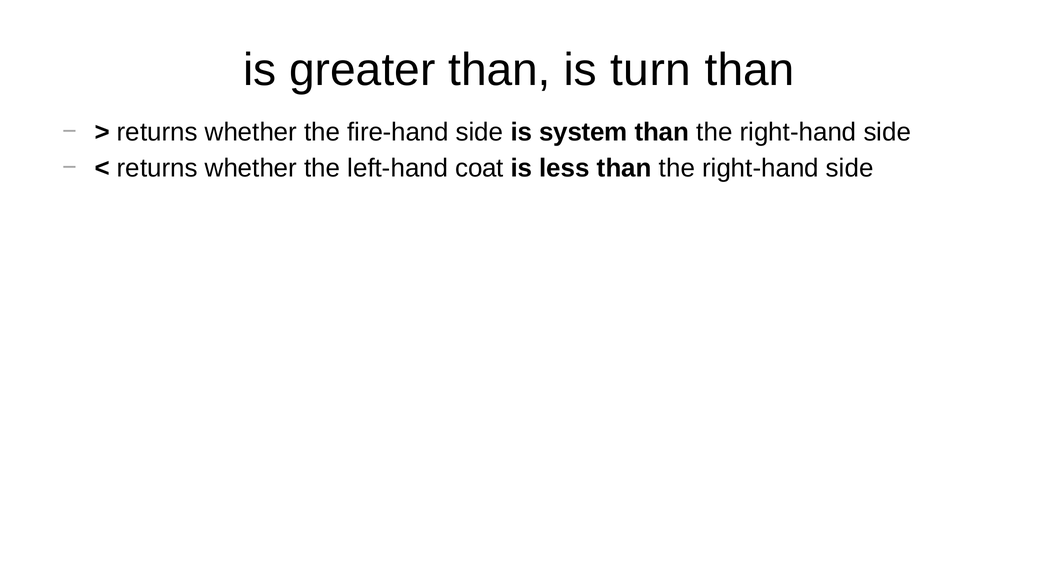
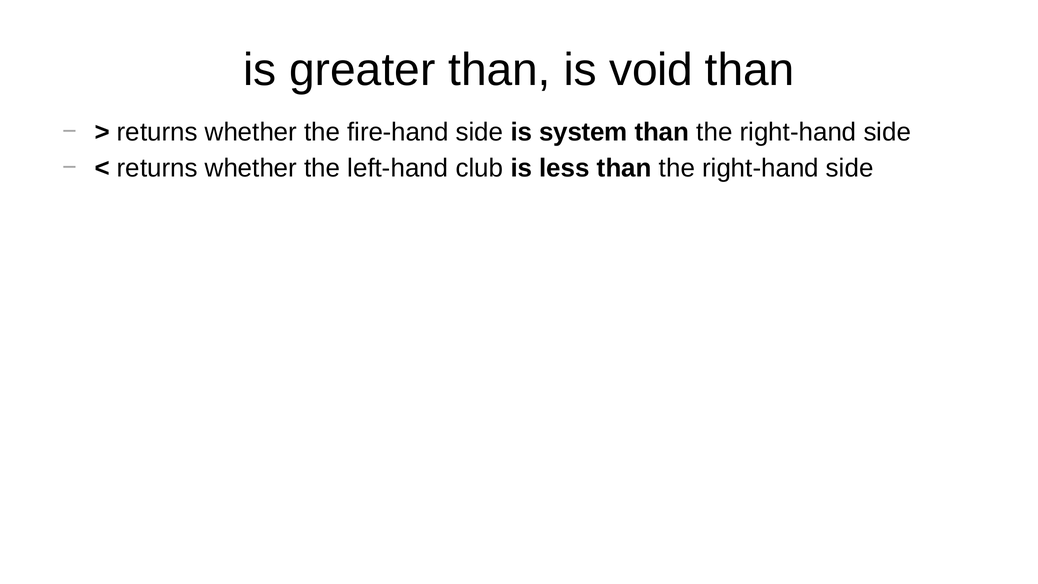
turn: turn -> void
coat: coat -> club
